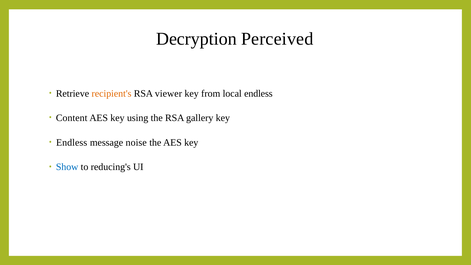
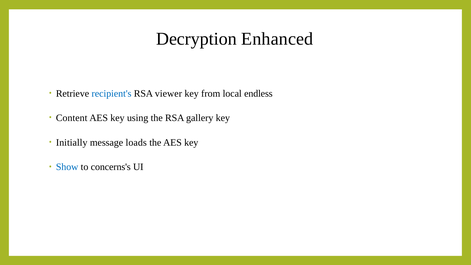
Perceived: Perceived -> Enhanced
recipient's colour: orange -> blue
Endless at (72, 142): Endless -> Initially
noise: noise -> loads
reducing's: reducing's -> concerns's
